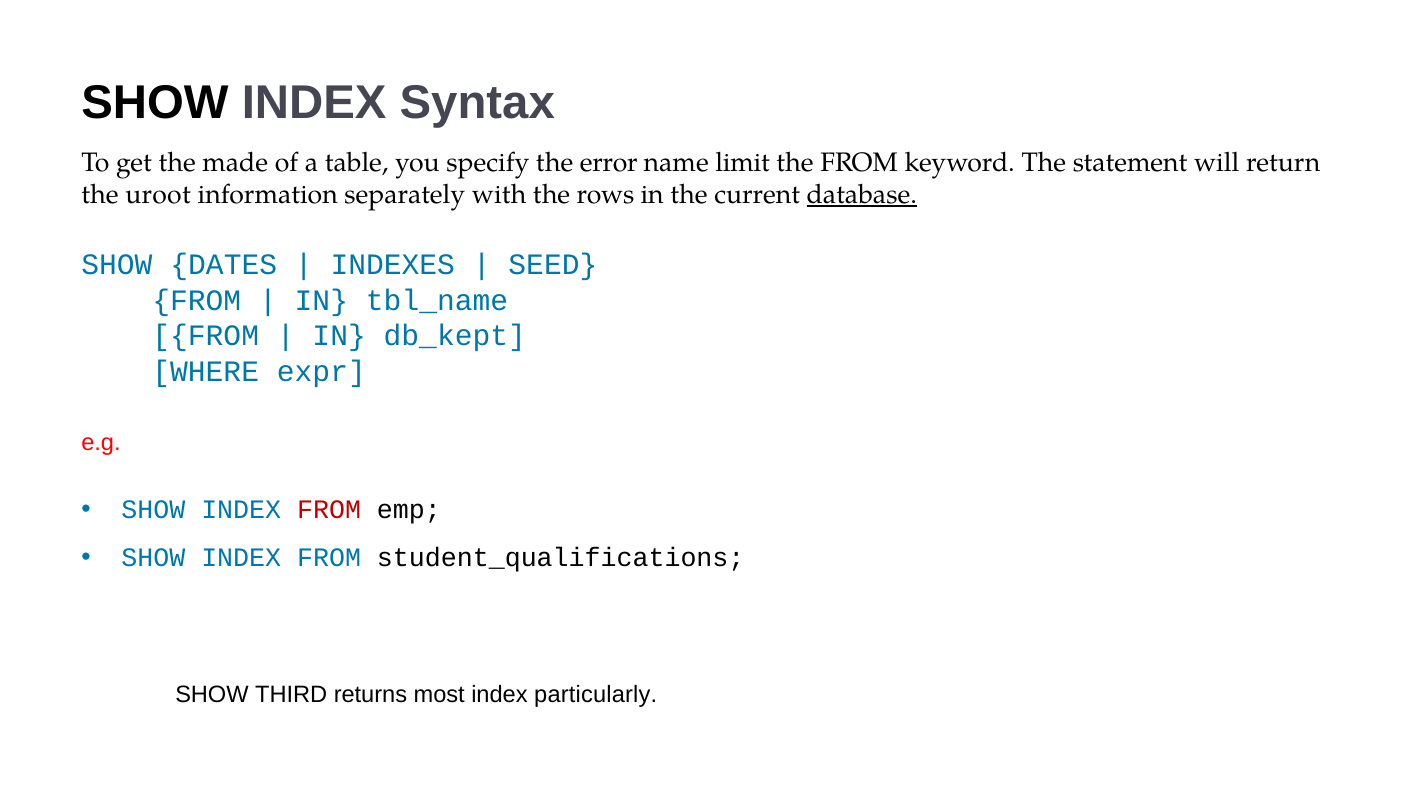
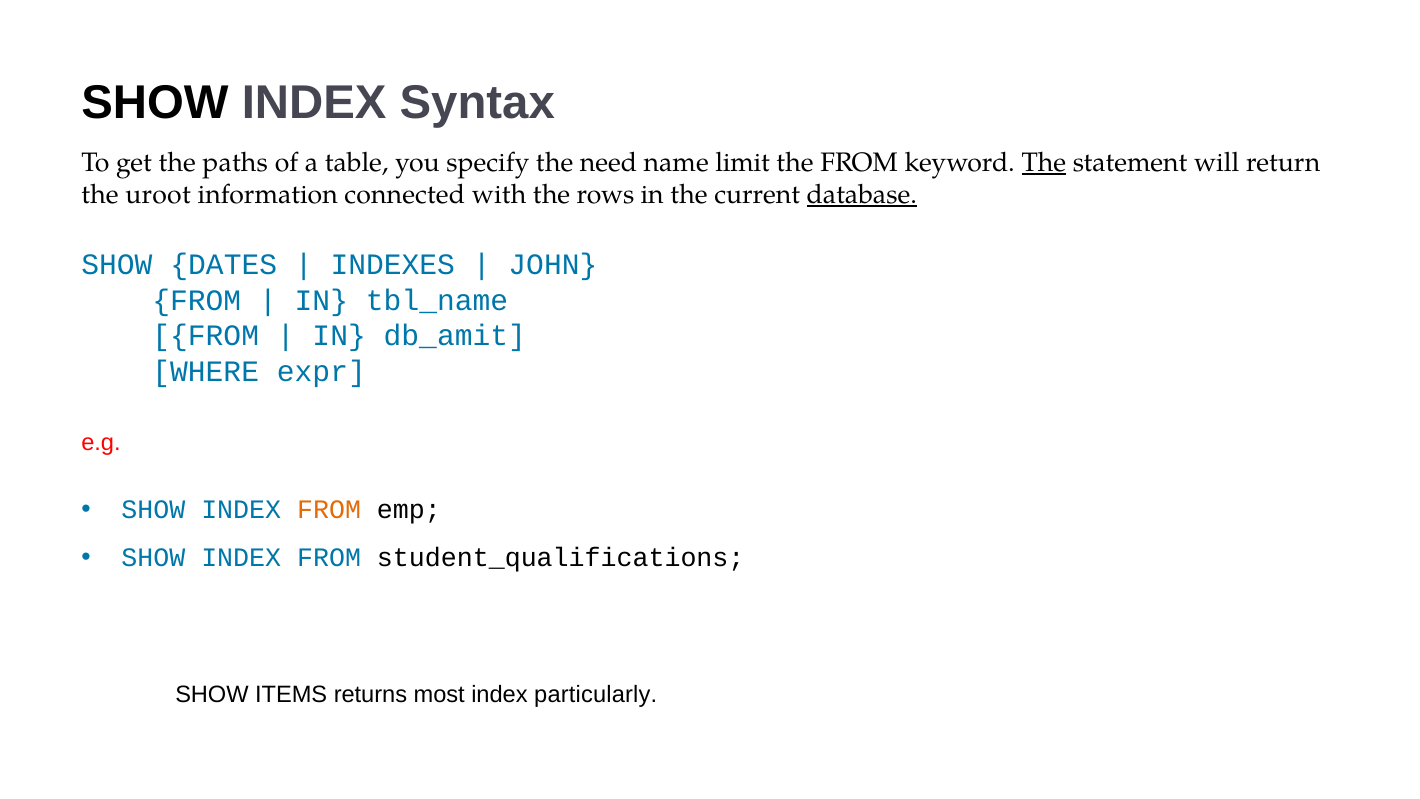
made: made -> paths
error: error -> need
The at (1044, 163) underline: none -> present
separately: separately -> connected
SEED: SEED -> JOHN
db_kept: db_kept -> db_amit
FROM at (329, 510) colour: red -> orange
THIRD: THIRD -> ITEMS
